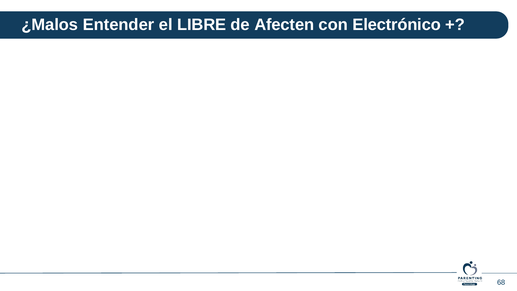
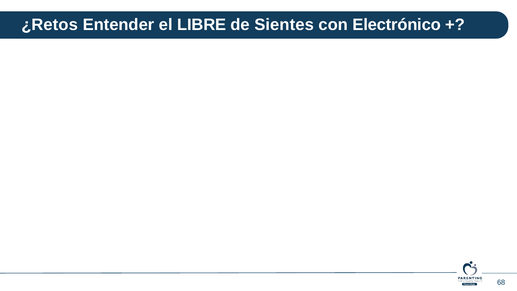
¿Malos: ¿Malos -> ¿Retos
Afecten: Afecten -> Sientes
